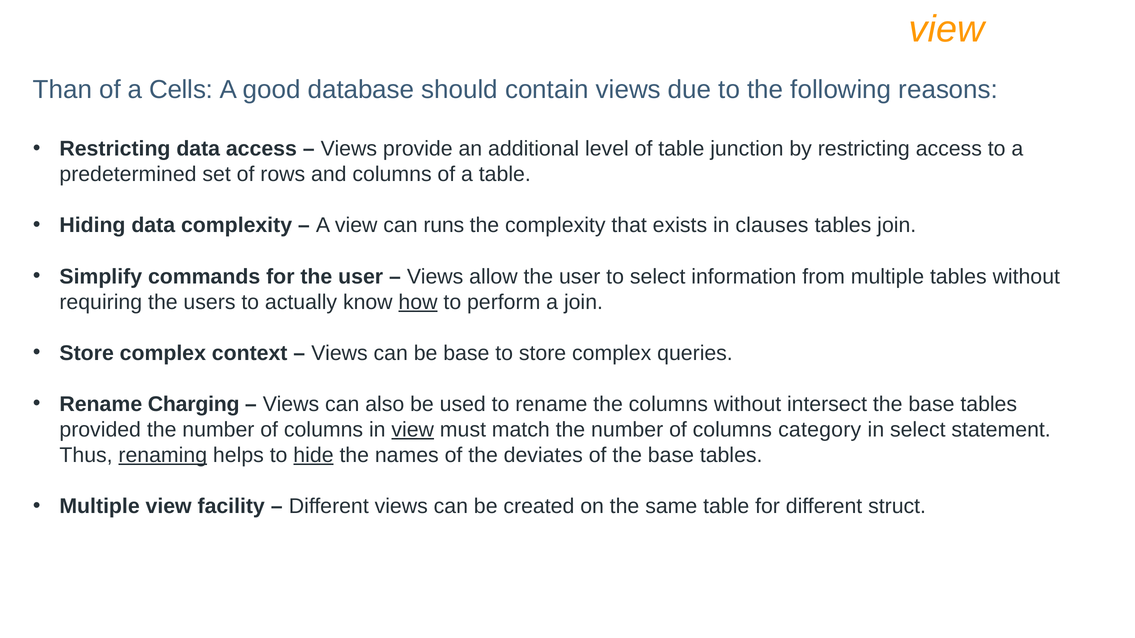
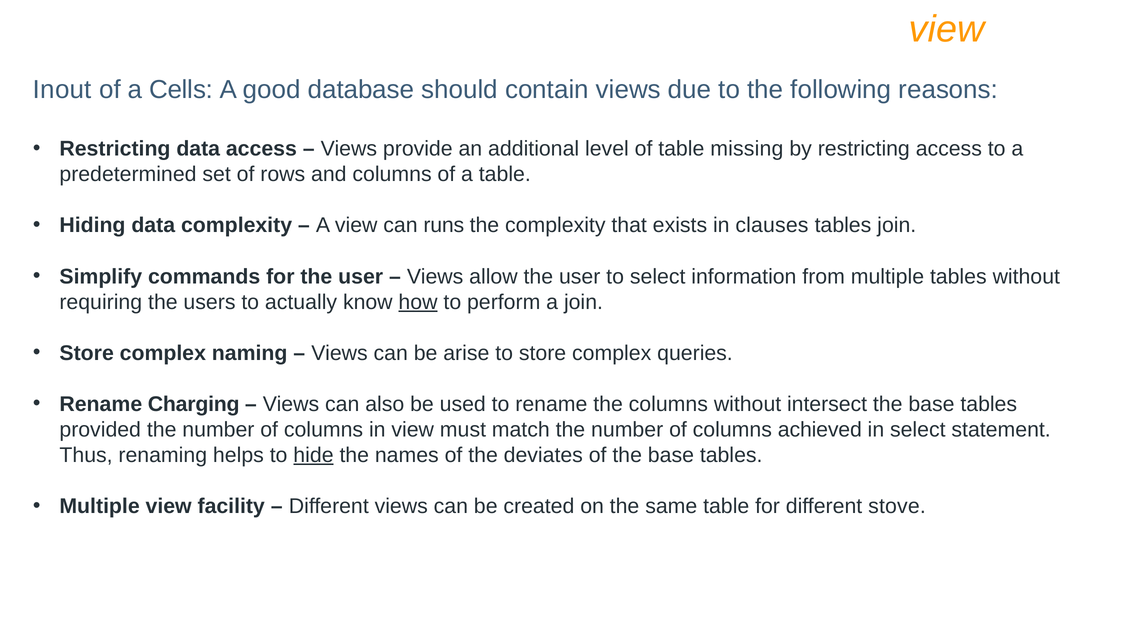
Than: Than -> Inout
junction: junction -> missing
context: context -> naming
be base: base -> arise
view at (413, 430) underline: present -> none
category: category -> achieved
renaming underline: present -> none
struct: struct -> stove
